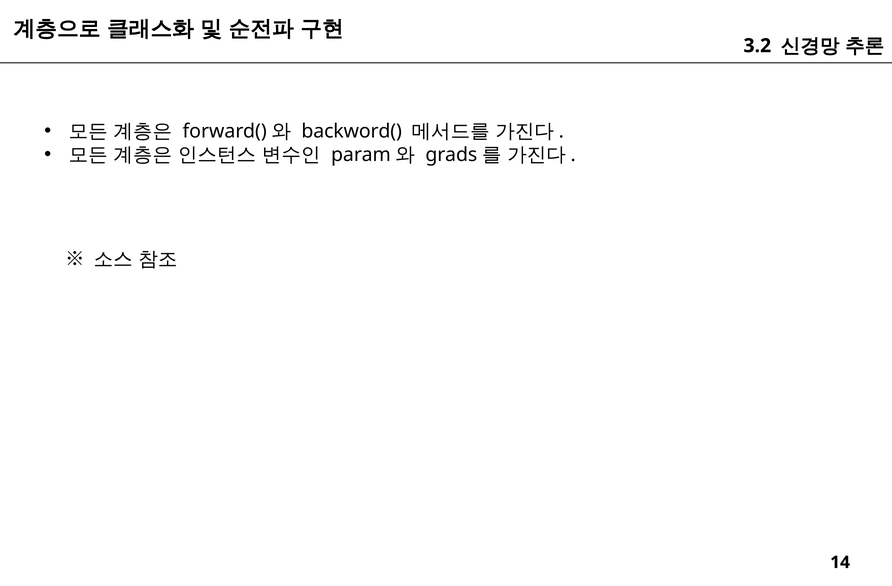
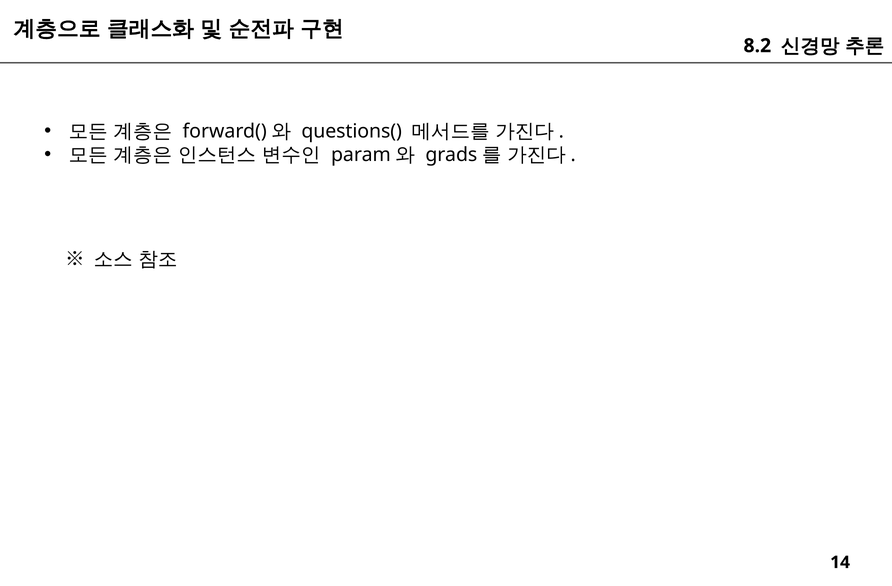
3.2: 3.2 -> 8.2
backword(: backword( -> questions(
